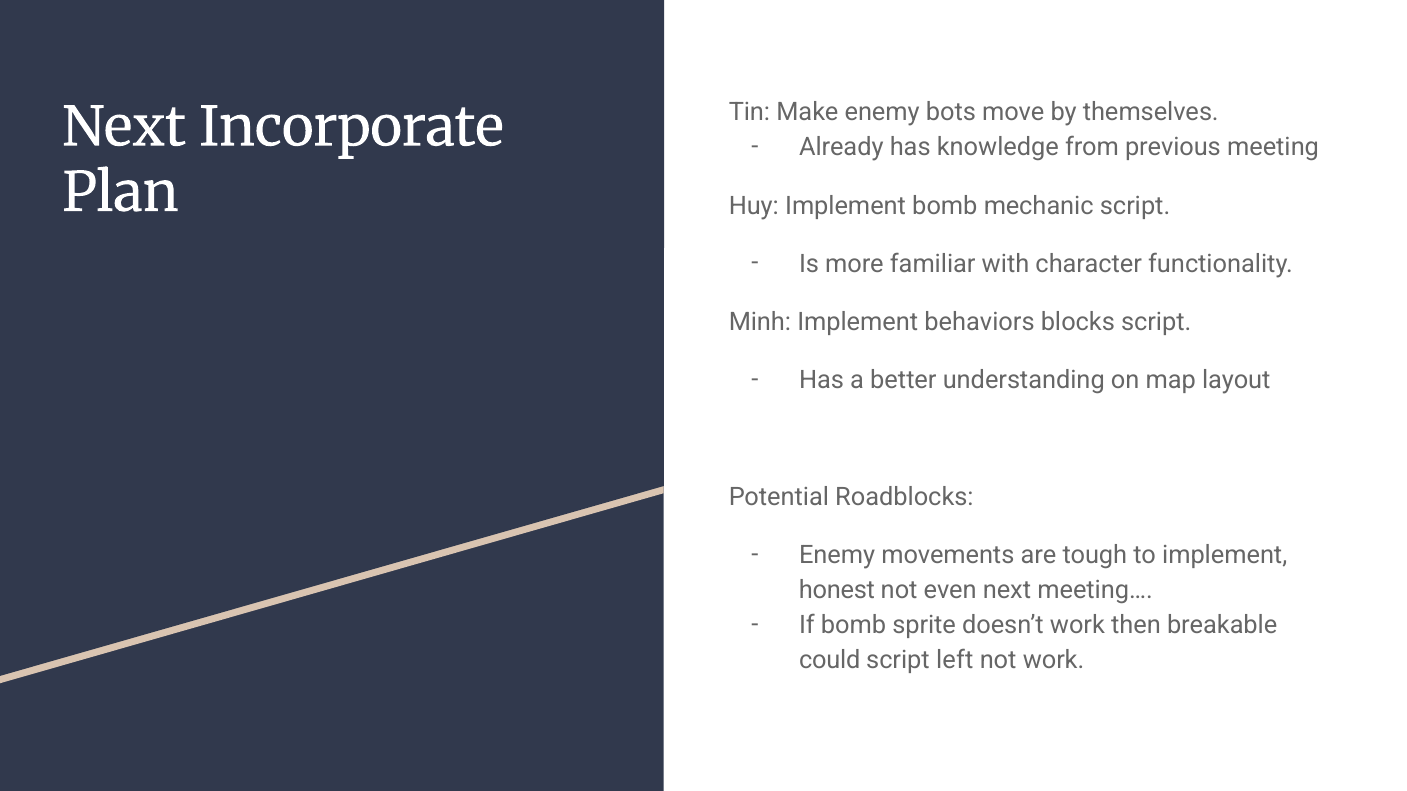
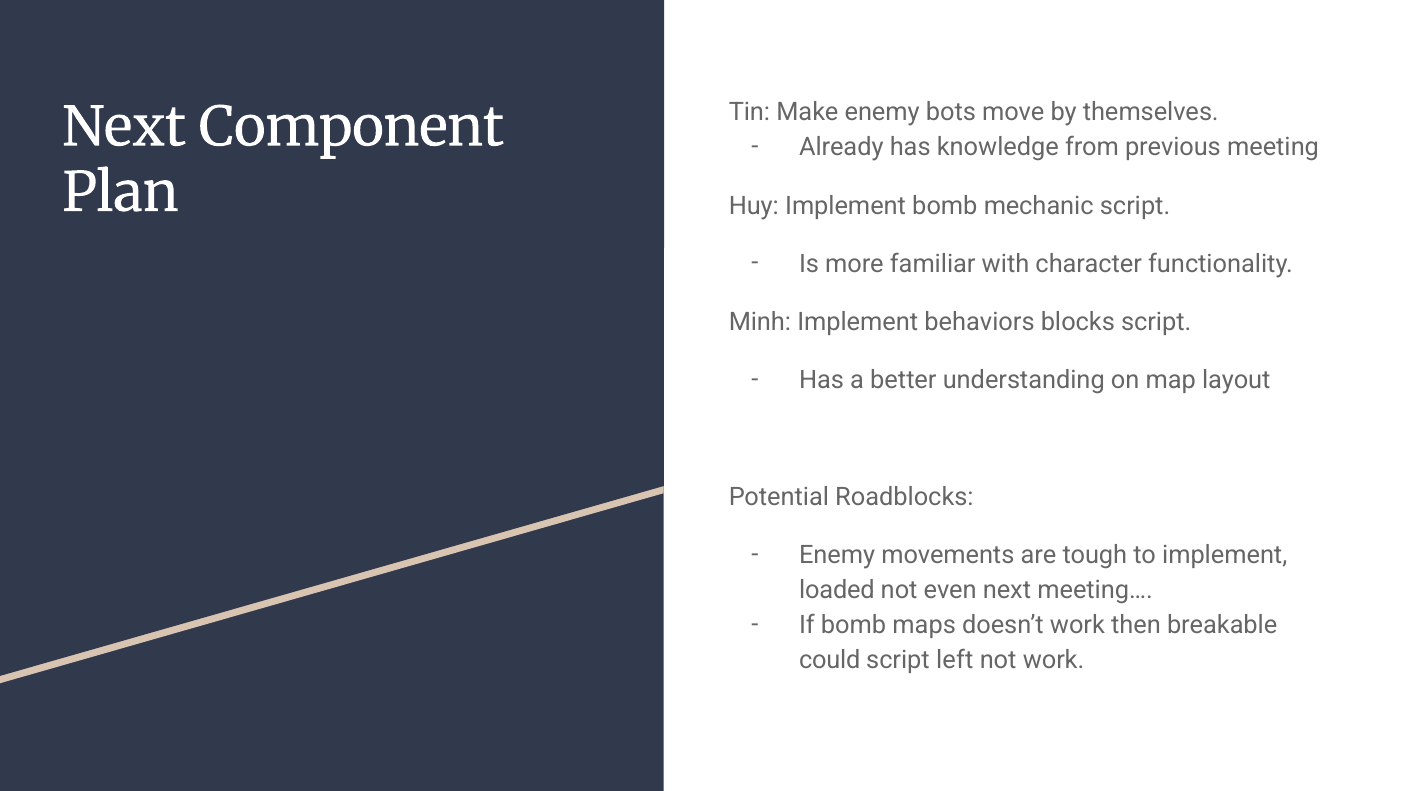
Incorporate: Incorporate -> Component
honest: honest -> loaded
sprite: sprite -> maps
